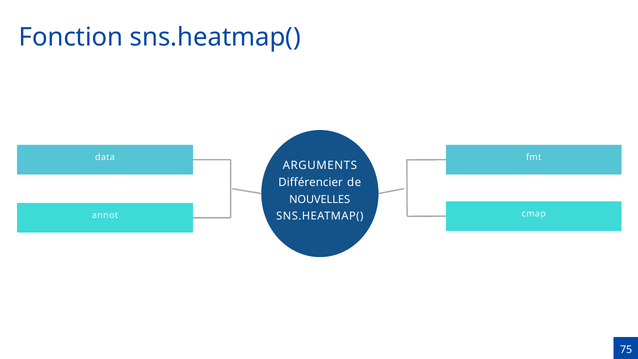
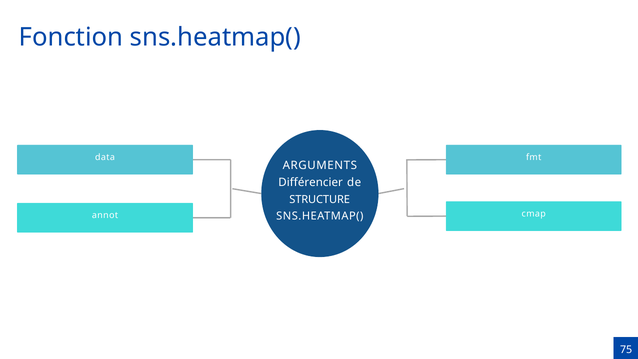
NOUVELLES: NOUVELLES -> STRUCTURE
